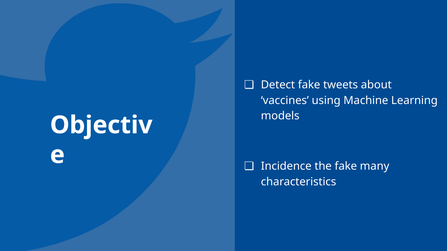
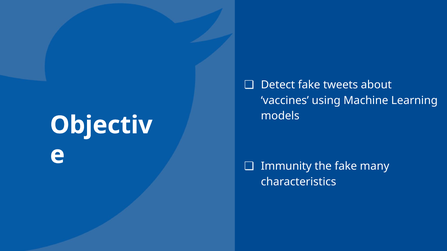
Incidence: Incidence -> Immunity
